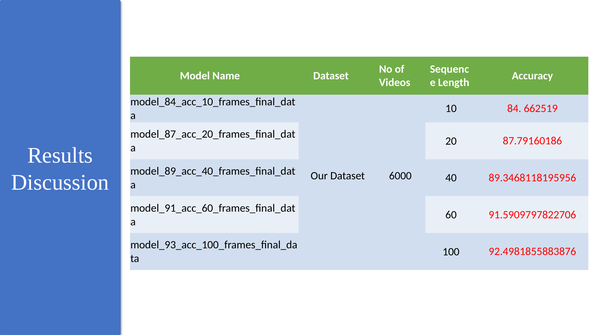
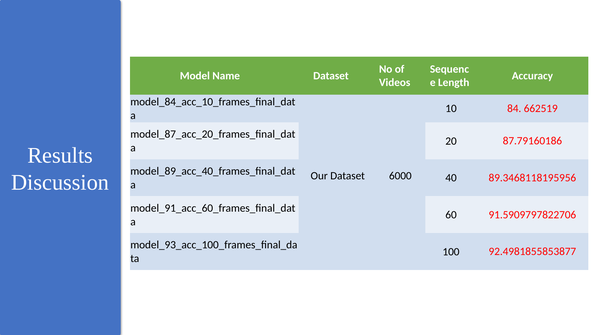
92.4981855883876: 92.4981855883876 -> 92.4981855853877
